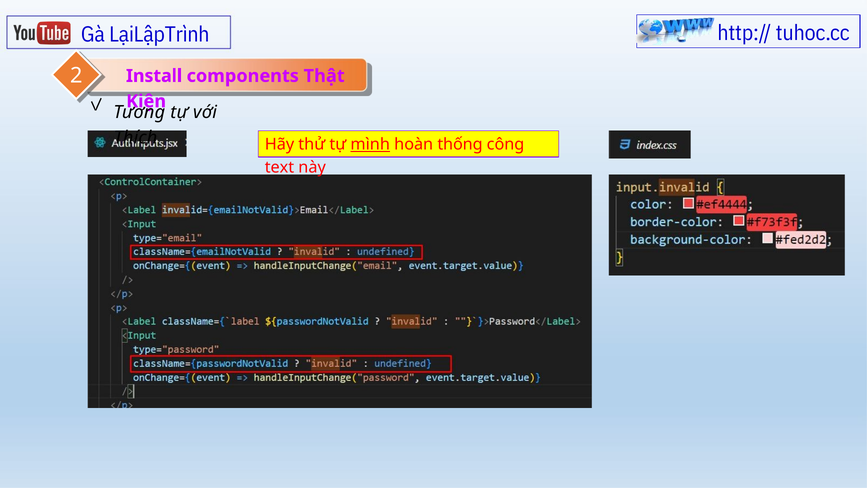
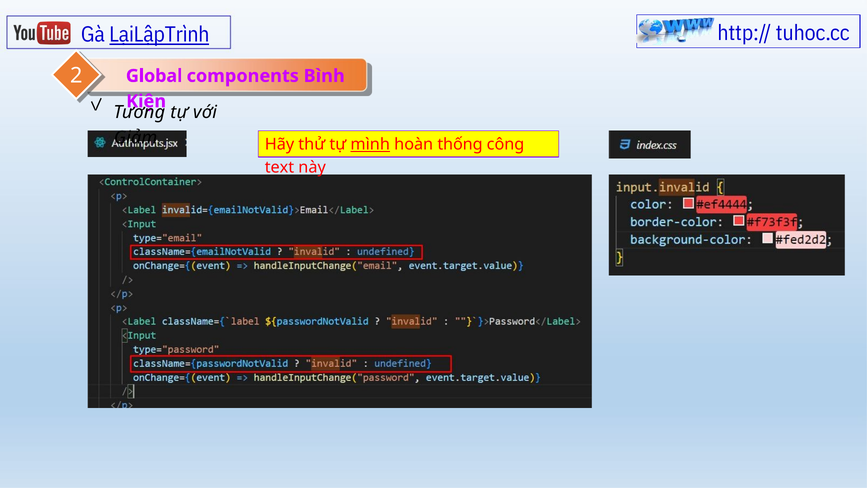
LạiLậpTrình underline: none -> present
Install: Install -> Global
Thật: Thật -> Bình
Thích: Thích -> Giảm
